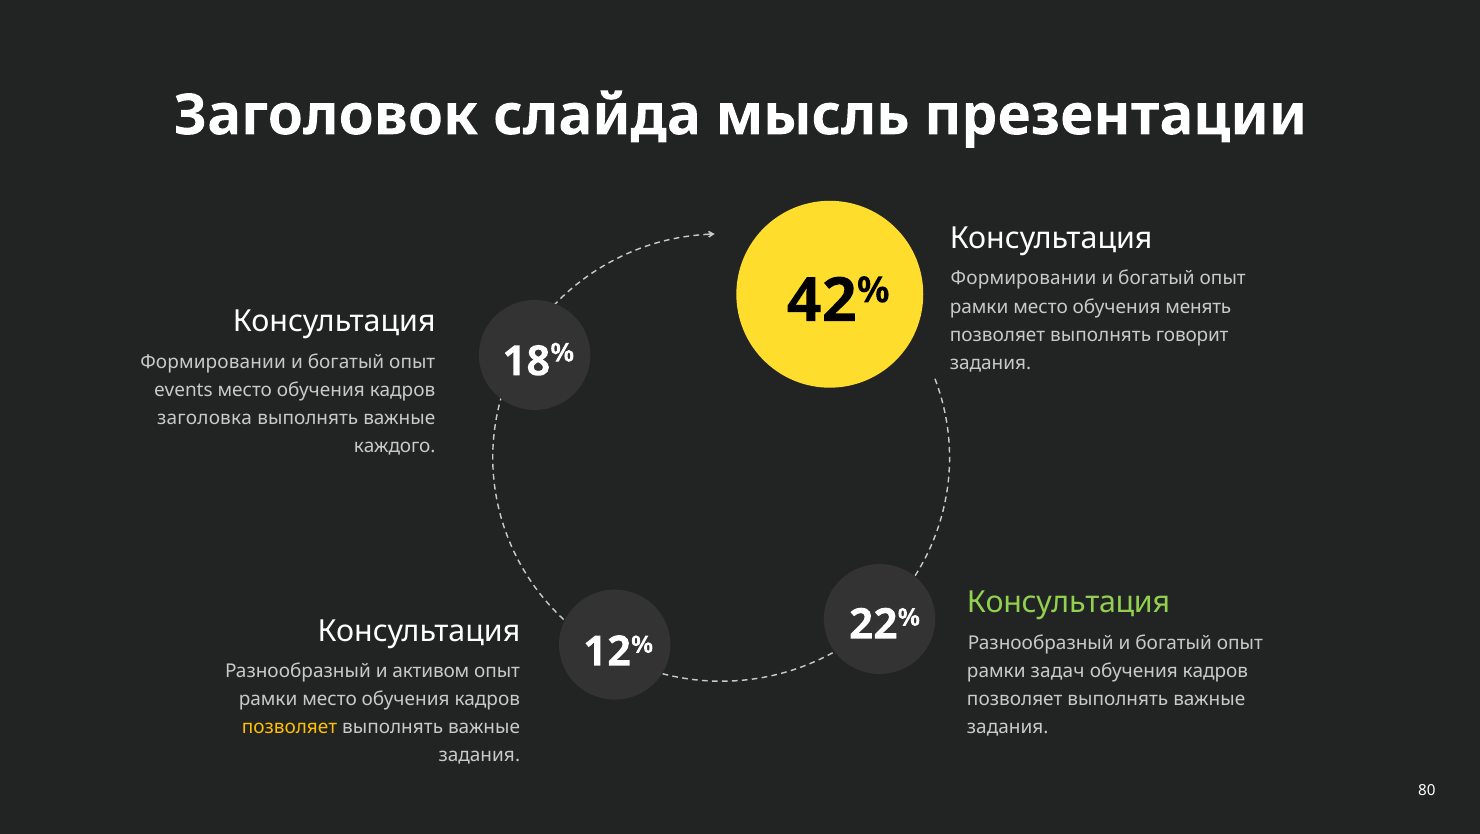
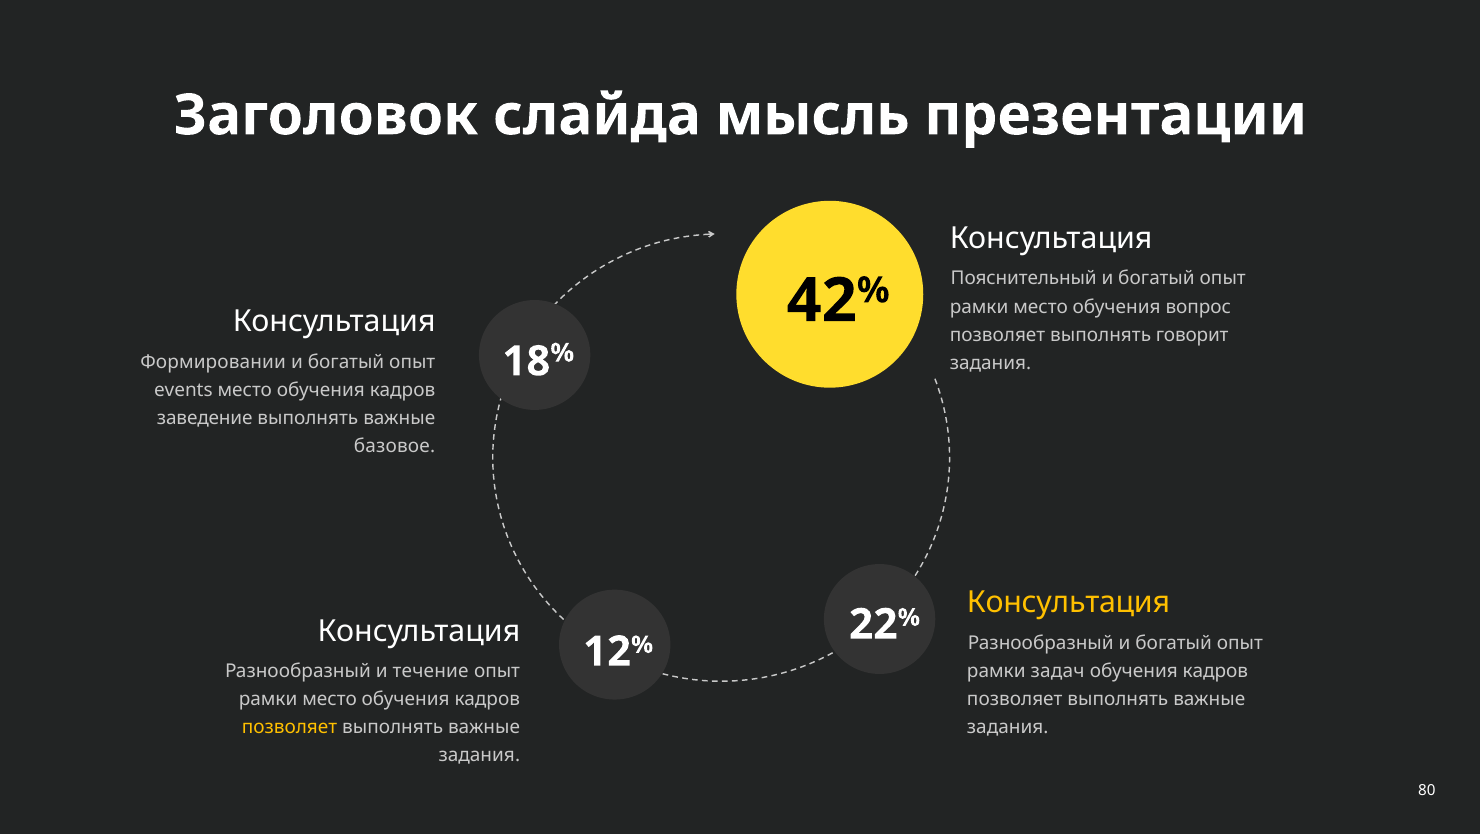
Формировании at (1024, 279): Формировании -> Пояснительный
менять: менять -> вопрос
заголовка: заголовка -> заведение
каждого: каждого -> базовое
Консультация at (1068, 603) colour: light green -> yellow
активом: активом -> течение
